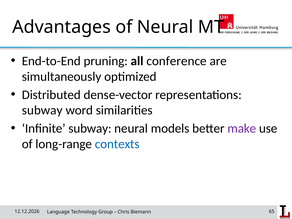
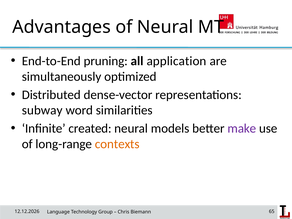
conference: conference -> application
Infinite subway: subway -> created
contexts colour: blue -> orange
